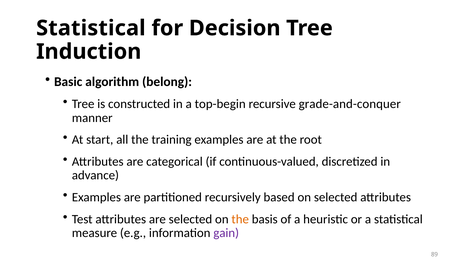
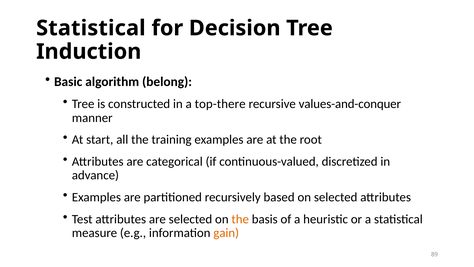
top-begin: top-begin -> top-there
grade-and-conquer: grade-and-conquer -> values-and-conquer
gain colour: purple -> orange
